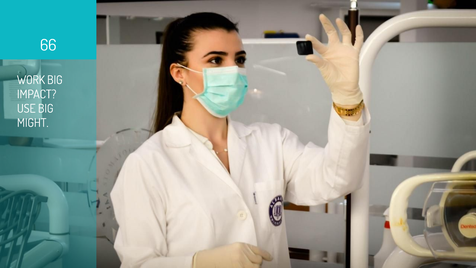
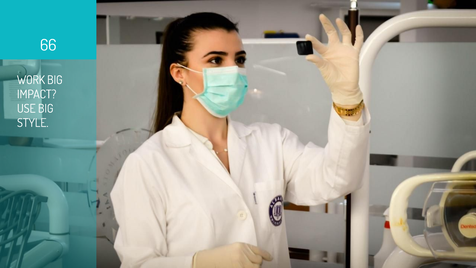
MIGHT: MIGHT -> STYLE
